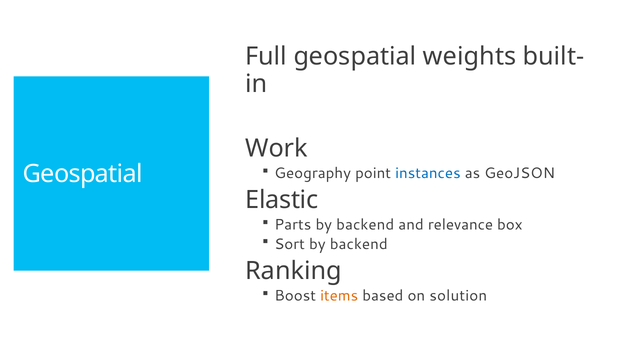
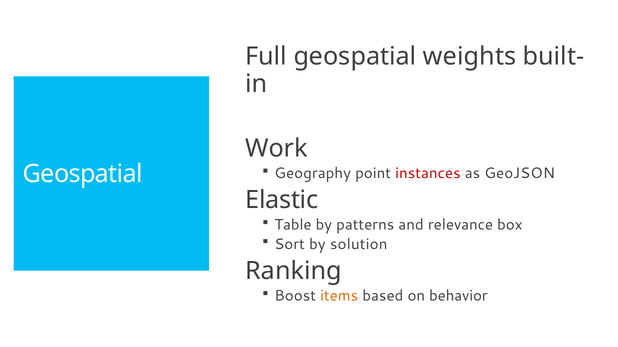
instances colour: blue -> red
Parts: Parts -> Table
backend at (365, 225): backend -> patterns
Sort by backend: backend -> solution
solution: solution -> behavior
